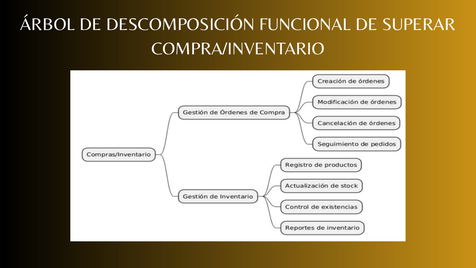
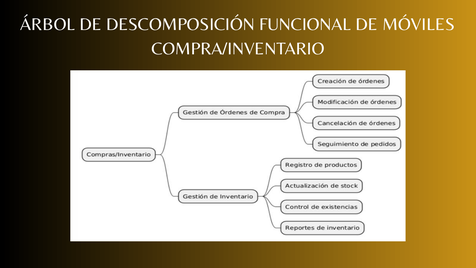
SUPERAR: SUPERAR -> MÓVILES
